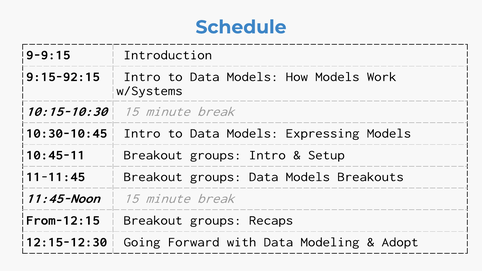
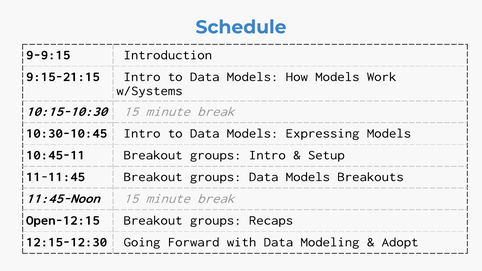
9:15-92:15: 9:15-92:15 -> 9:15-21:15
From-12:15: From-12:15 -> Open-12:15
